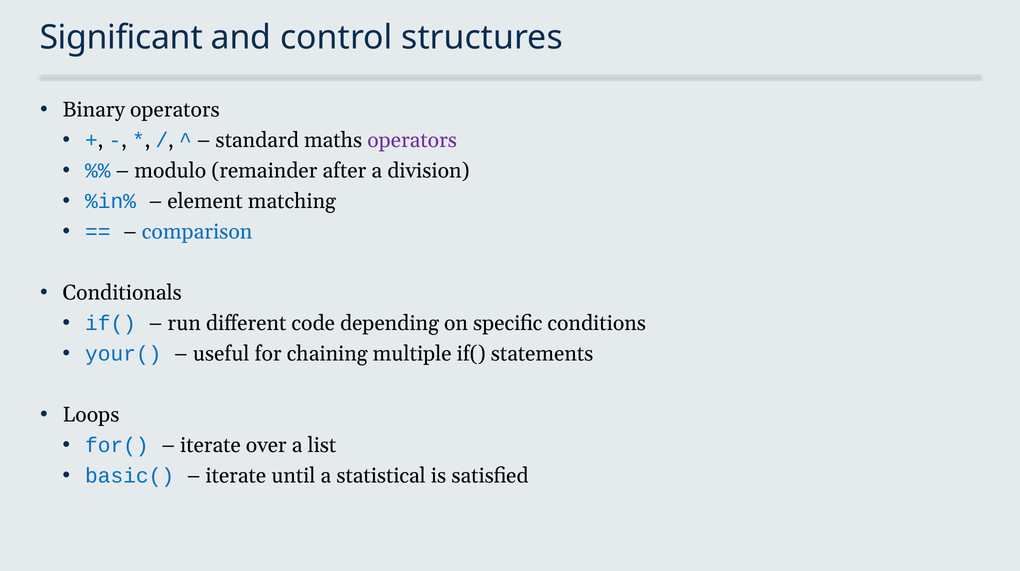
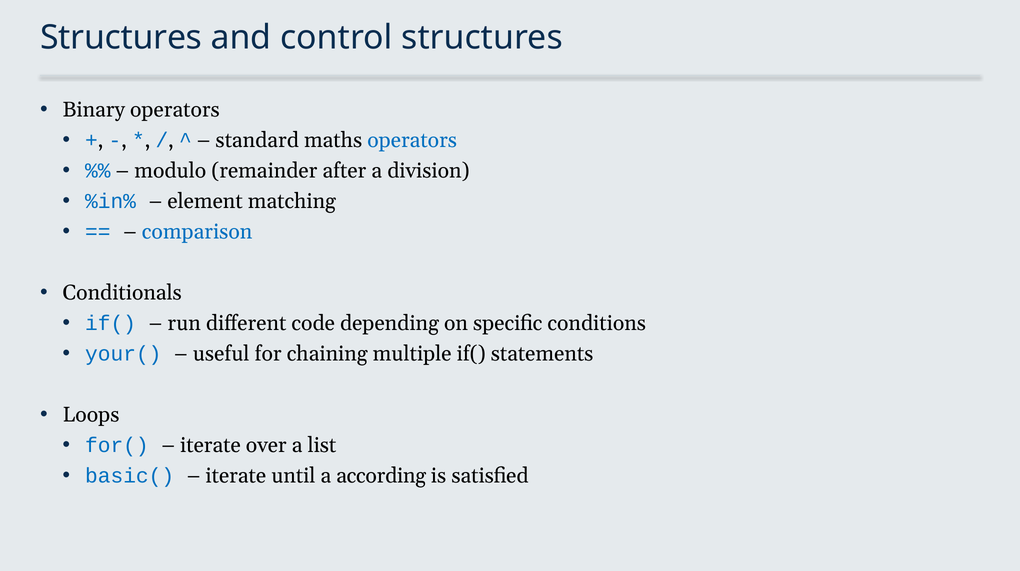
Significant at (121, 38): Significant -> Structures
operators at (412, 141) colour: purple -> blue
statistical: statistical -> according
